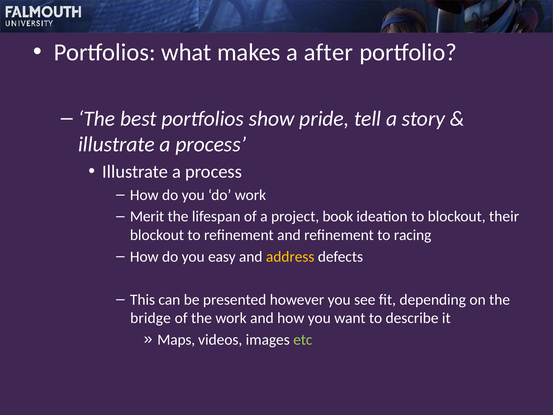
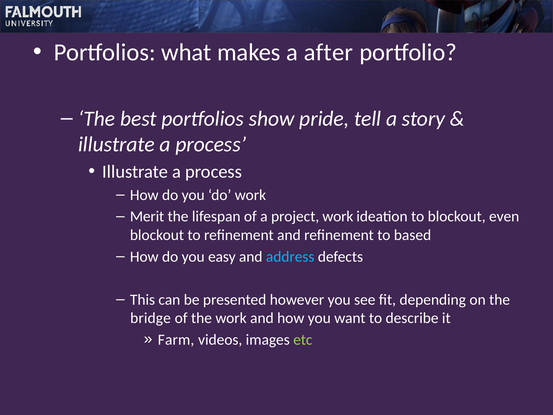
project book: book -> work
their: their -> even
racing: racing -> based
address colour: yellow -> light blue
Maps: Maps -> Farm
